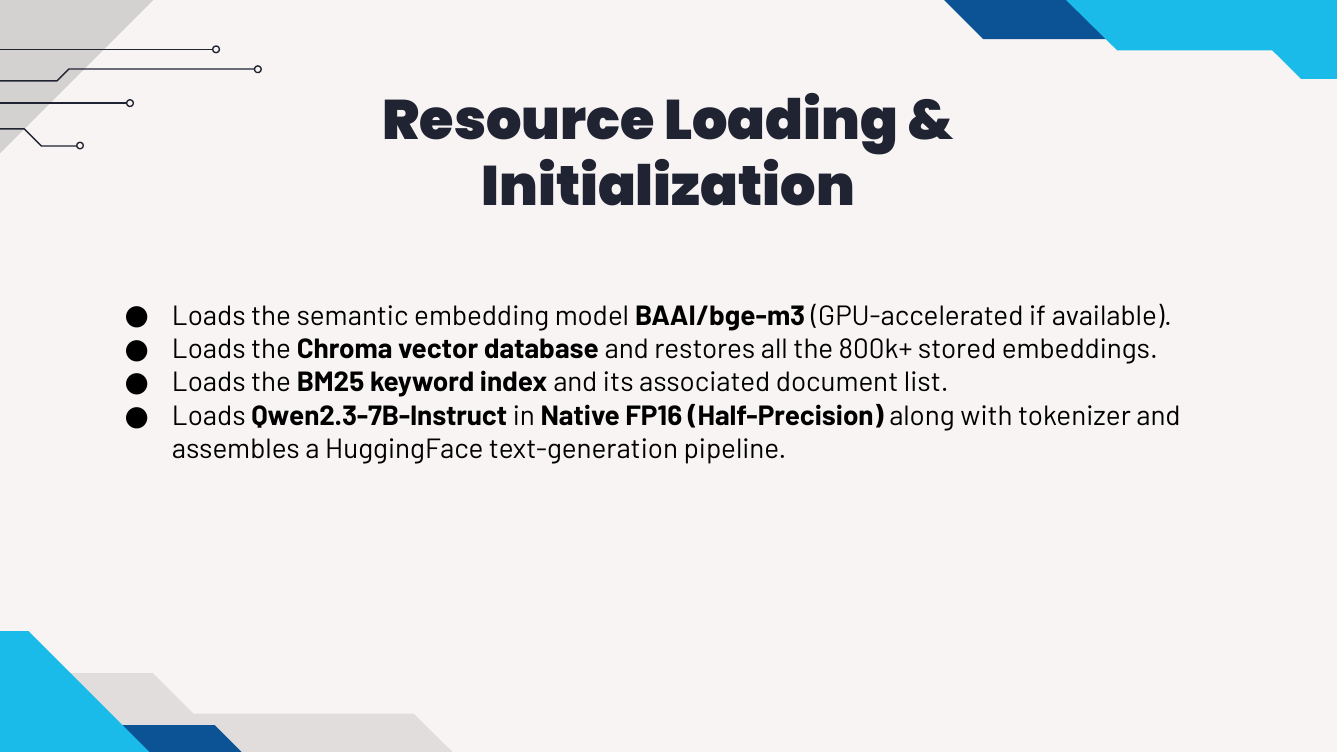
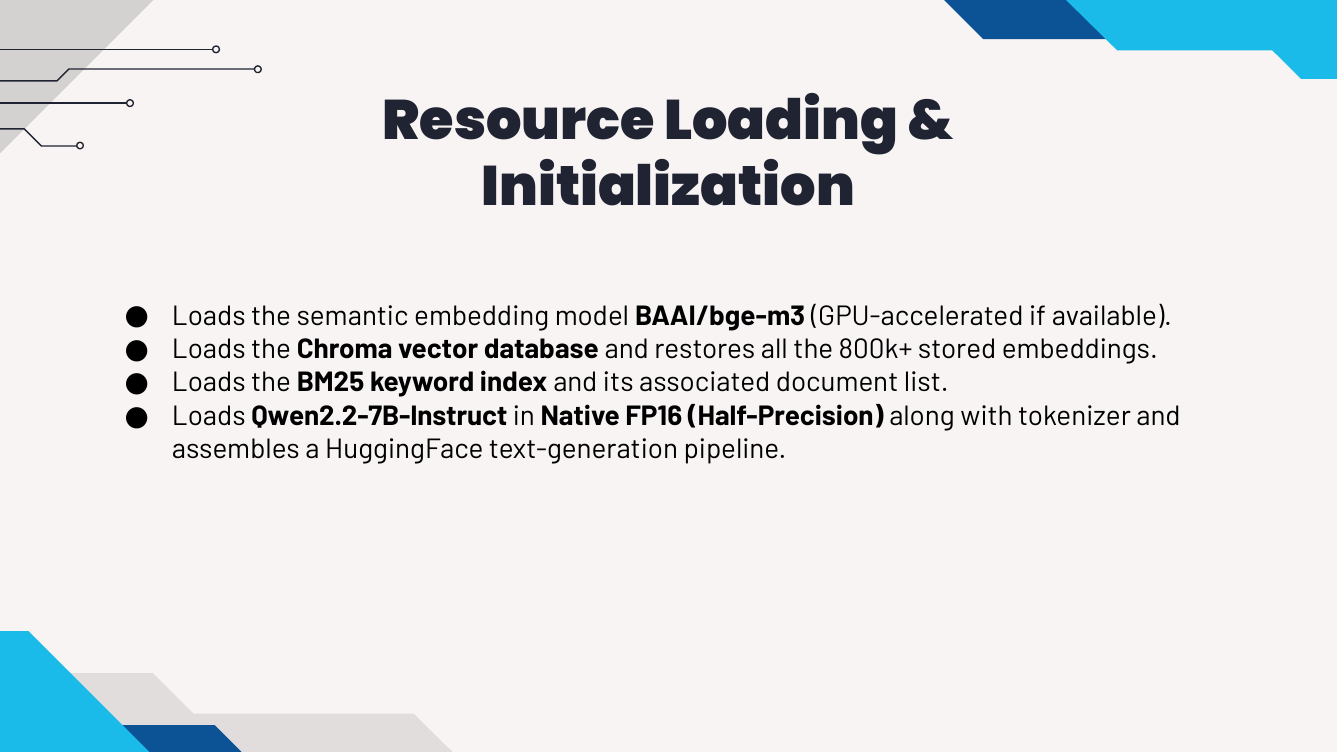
Qwen2.3-7B-Instruct: Qwen2.3-7B-Instruct -> Qwen2.2-7B-Instruct
